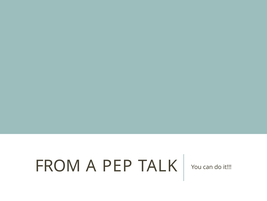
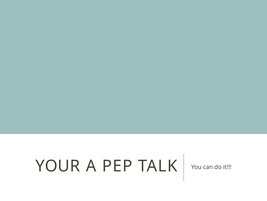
FROM: FROM -> YOUR
